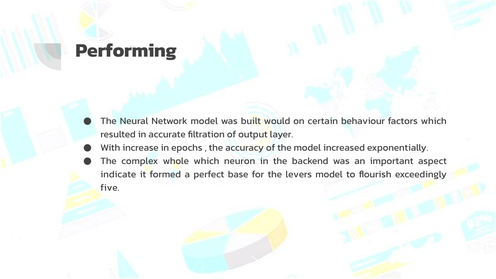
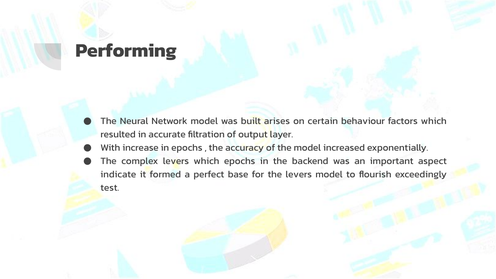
would: would -> arises
complex whole: whole -> levers
which neuron: neuron -> epochs
five: five -> test
